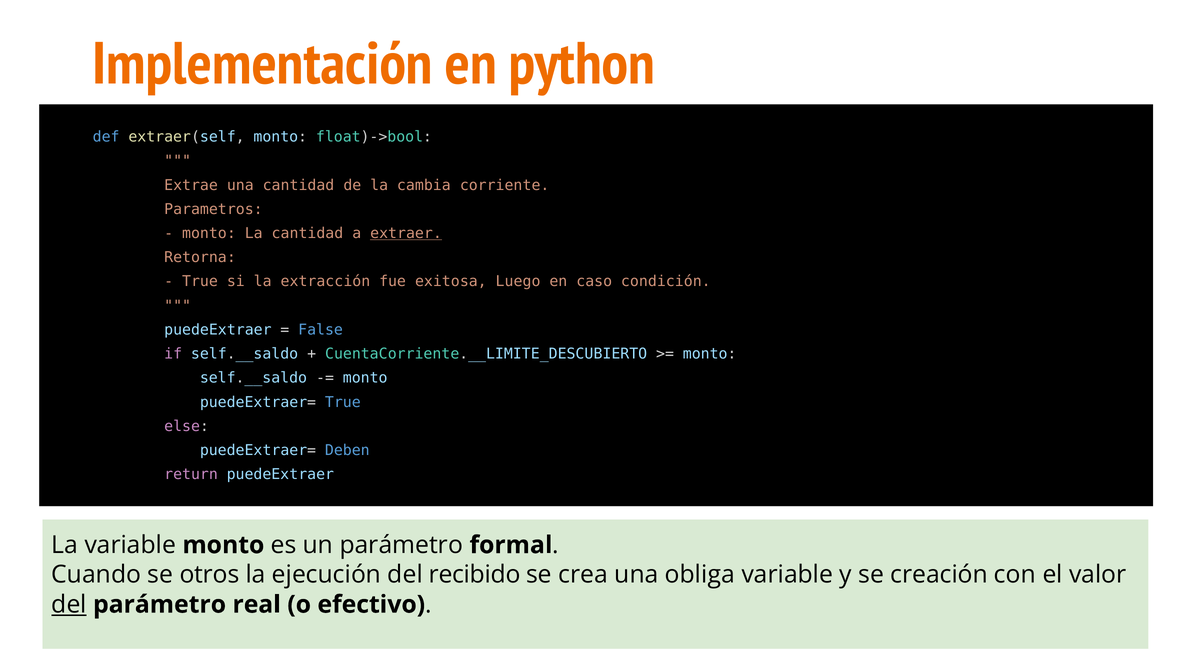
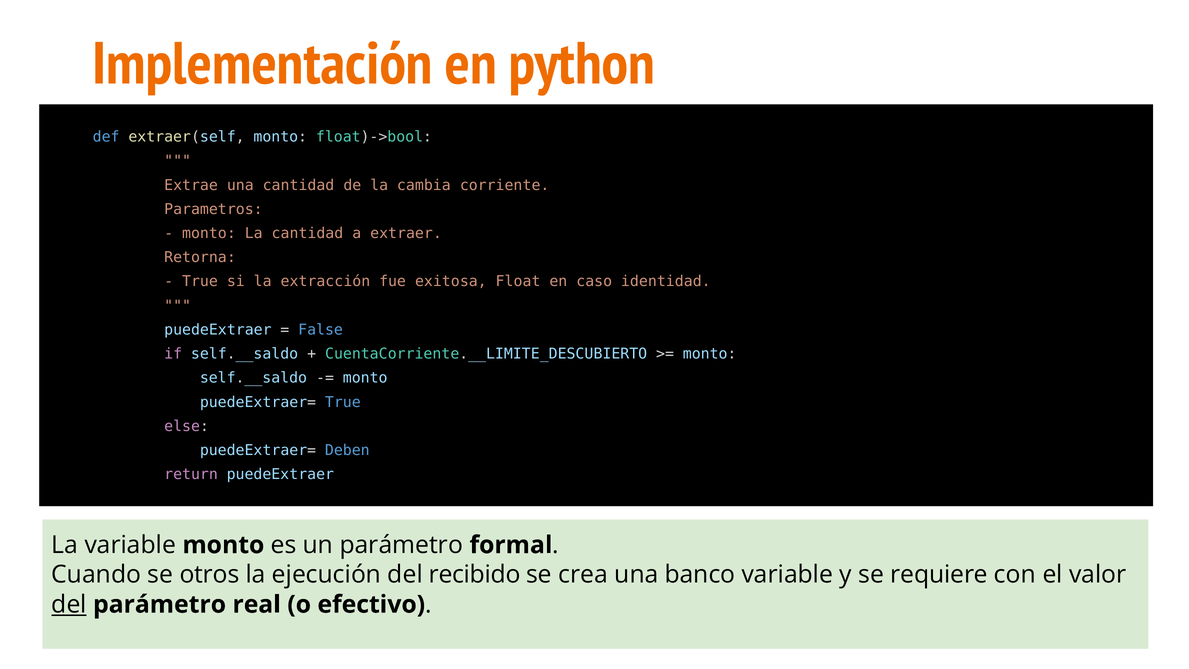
extraer underline: present -> none
Luego: Luego -> Float
condición: condición -> identidad
obliga: obliga -> banco
creación: creación -> requiere
